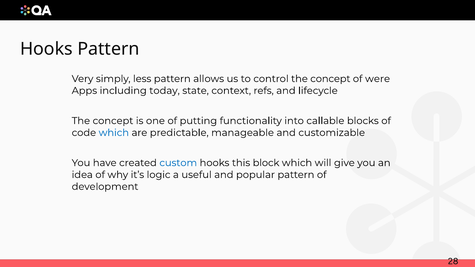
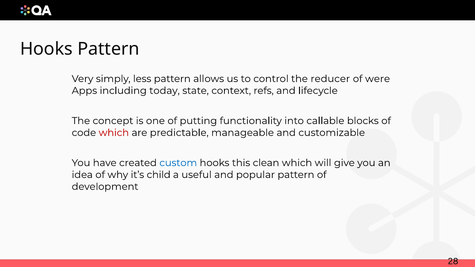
control the concept: concept -> reducer
which at (114, 133) colour: blue -> red
block: block -> clean
logic: logic -> child
